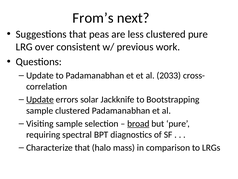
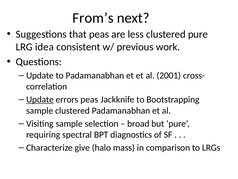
over: over -> idea
2033: 2033 -> 2001
errors solar: solar -> peas
broad underline: present -> none
Characterize that: that -> give
